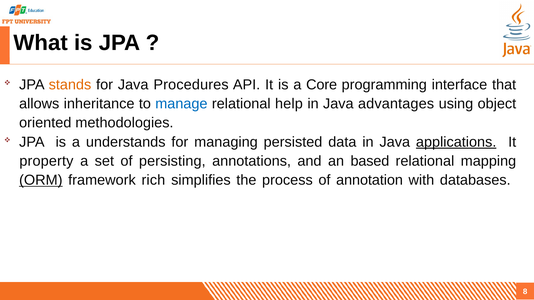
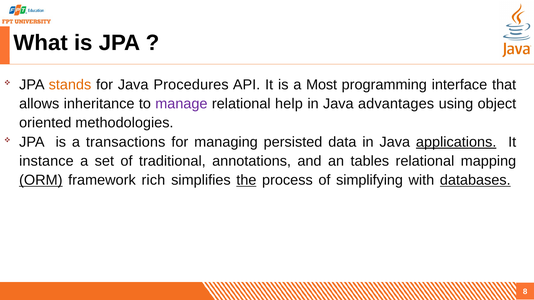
Core: Core -> Most
manage colour: blue -> purple
understands: understands -> transactions
property: property -> instance
persisting: persisting -> traditional
based: based -> tables
the underline: none -> present
annotation: annotation -> simplifying
databases underline: none -> present
